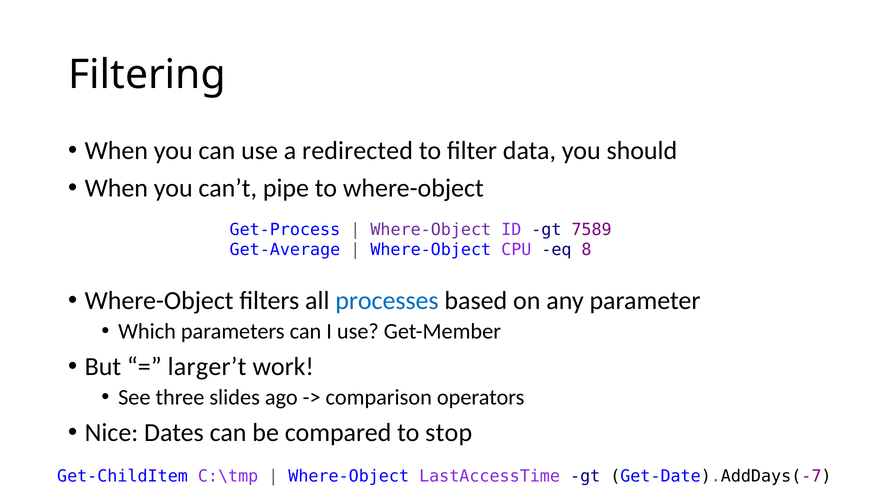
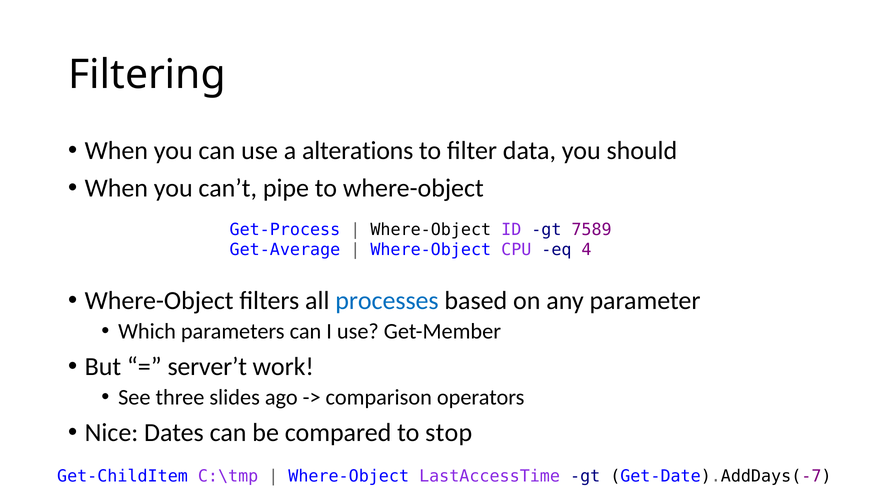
redirected: redirected -> alterations
Where-Object at (431, 230) colour: purple -> black
8: 8 -> 4
larger’t: larger’t -> server’t
